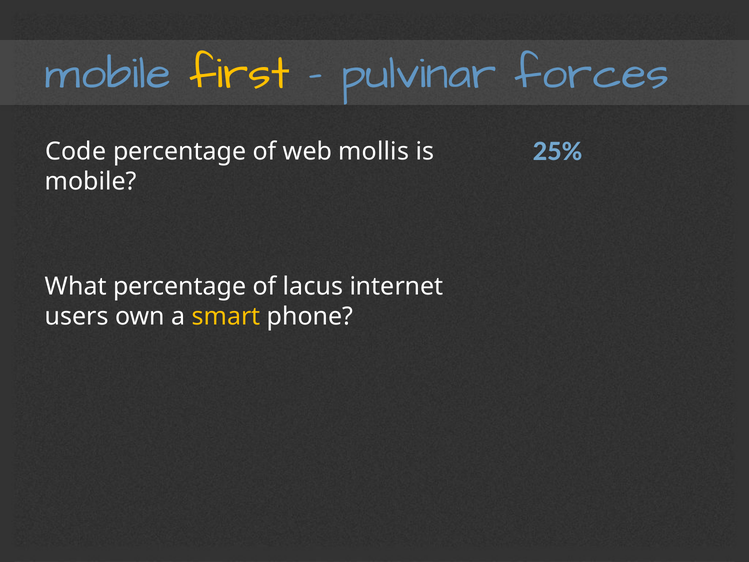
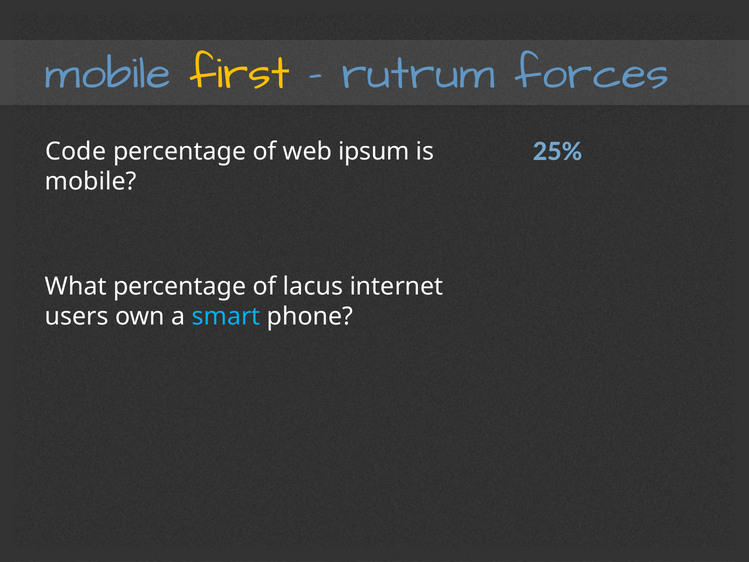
pulvinar: pulvinar -> rutrum
mollis: mollis -> ipsum
smart colour: yellow -> light blue
